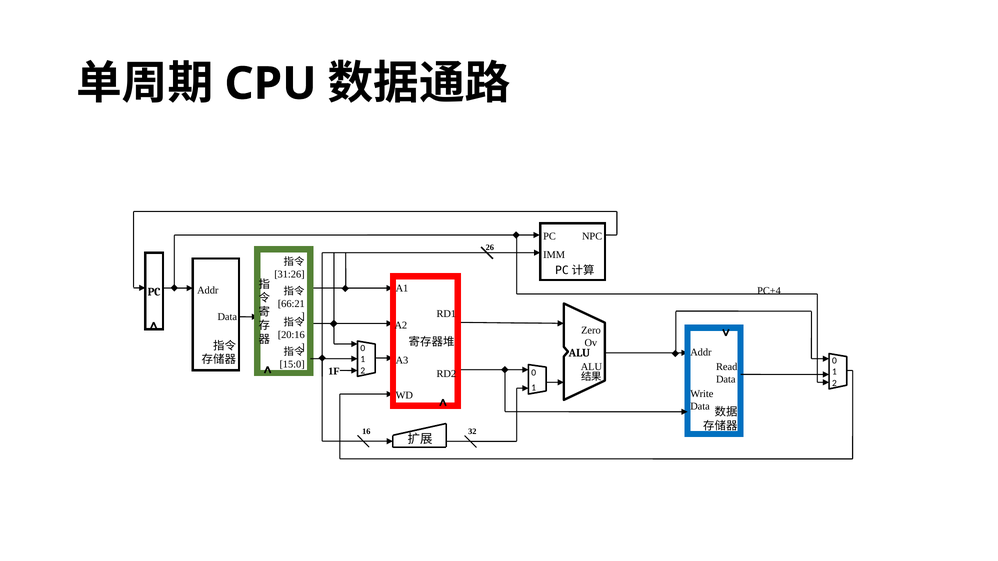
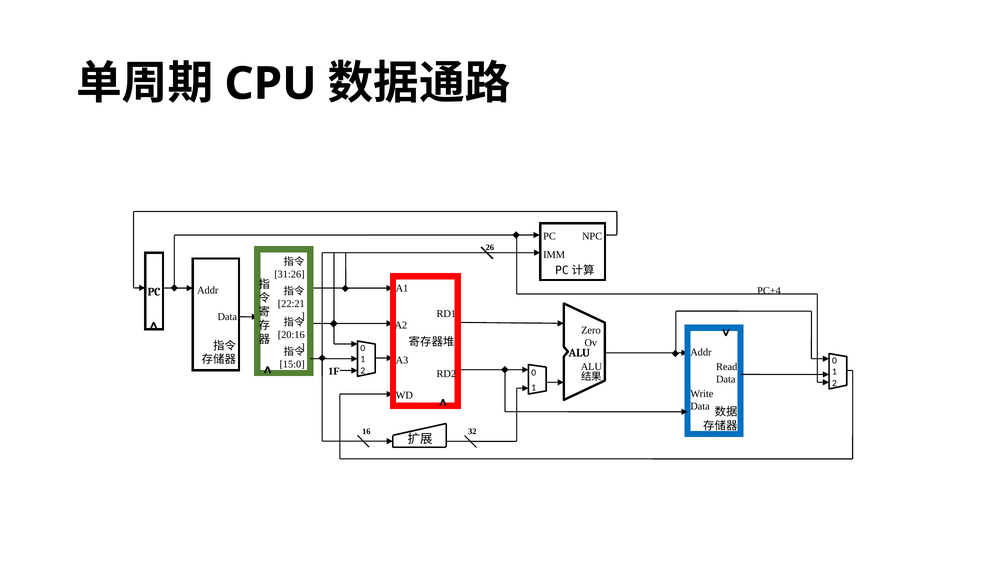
66:21: 66:21 -> 22:21
